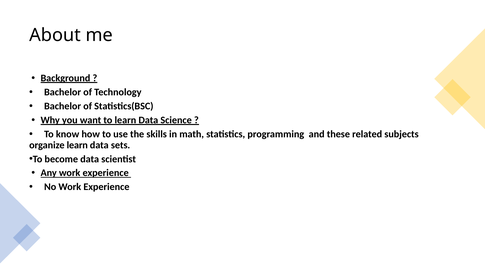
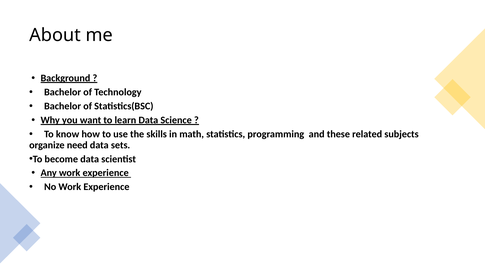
organize learn: learn -> need
